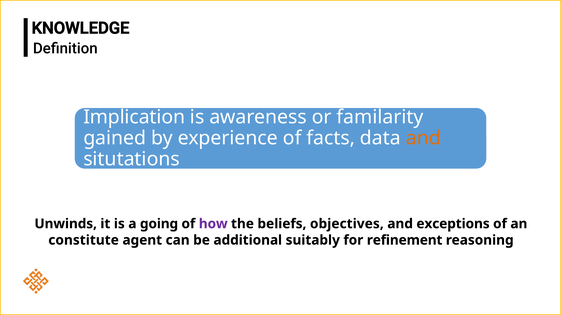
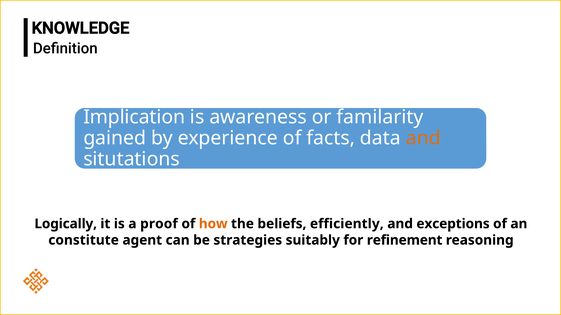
Unwinds: Unwinds -> Logically
going: going -> proof
how colour: purple -> orange
objectives: objectives -> efficiently
additional: additional -> strategies
